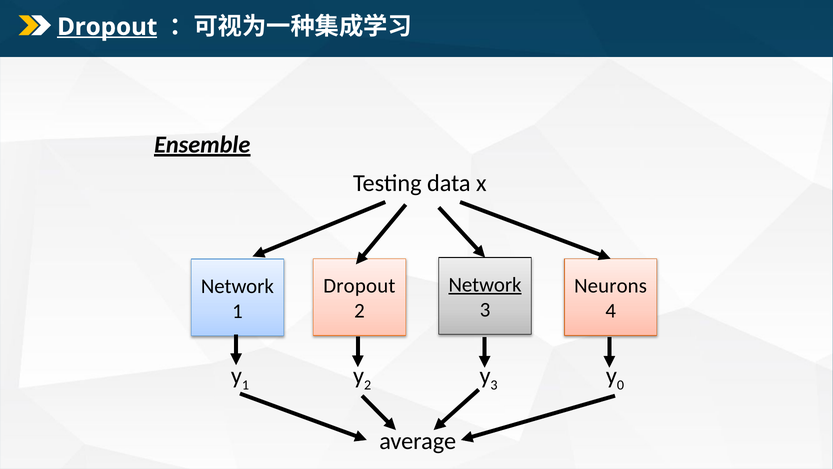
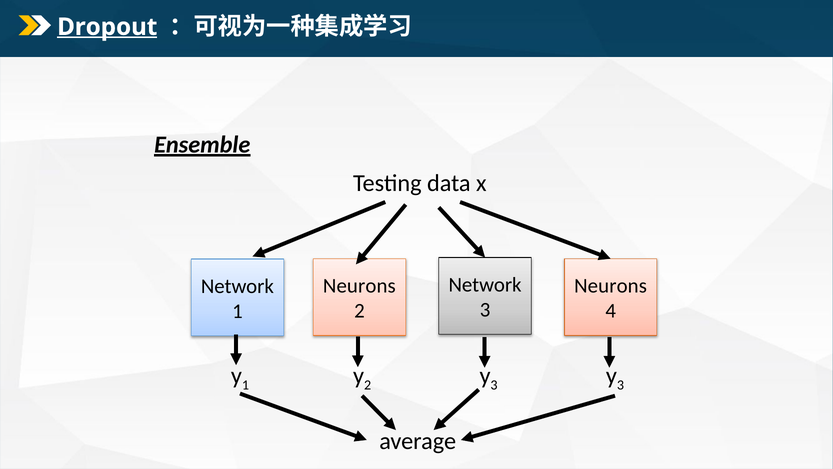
Network at (485, 285) underline: present -> none
Dropout at (359, 286): Dropout -> Neurons
0 at (620, 385): 0 -> 3
